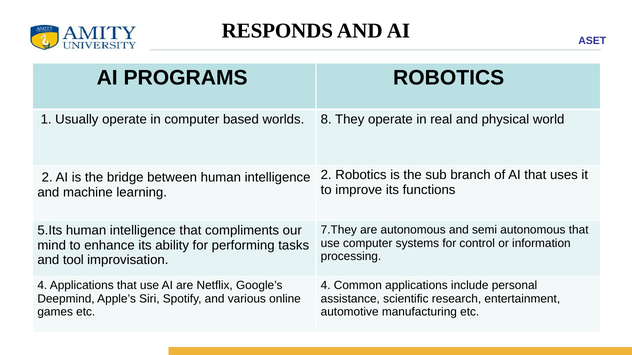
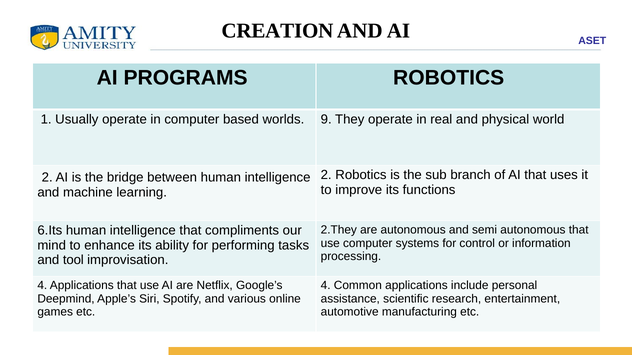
RESPONDS: RESPONDS -> CREATION
8: 8 -> 9
7.They: 7.They -> 2.They
5.Its: 5.Its -> 6.Its
